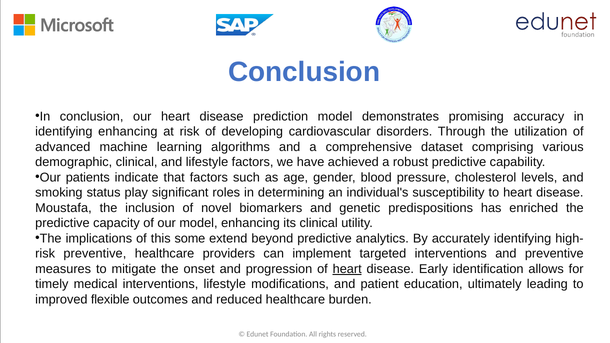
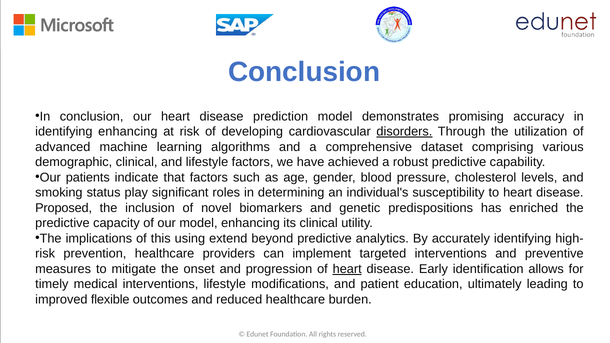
disorders underline: none -> present
Moustafa: Moustafa -> Proposed
some: some -> using
risk preventive: preventive -> prevention
